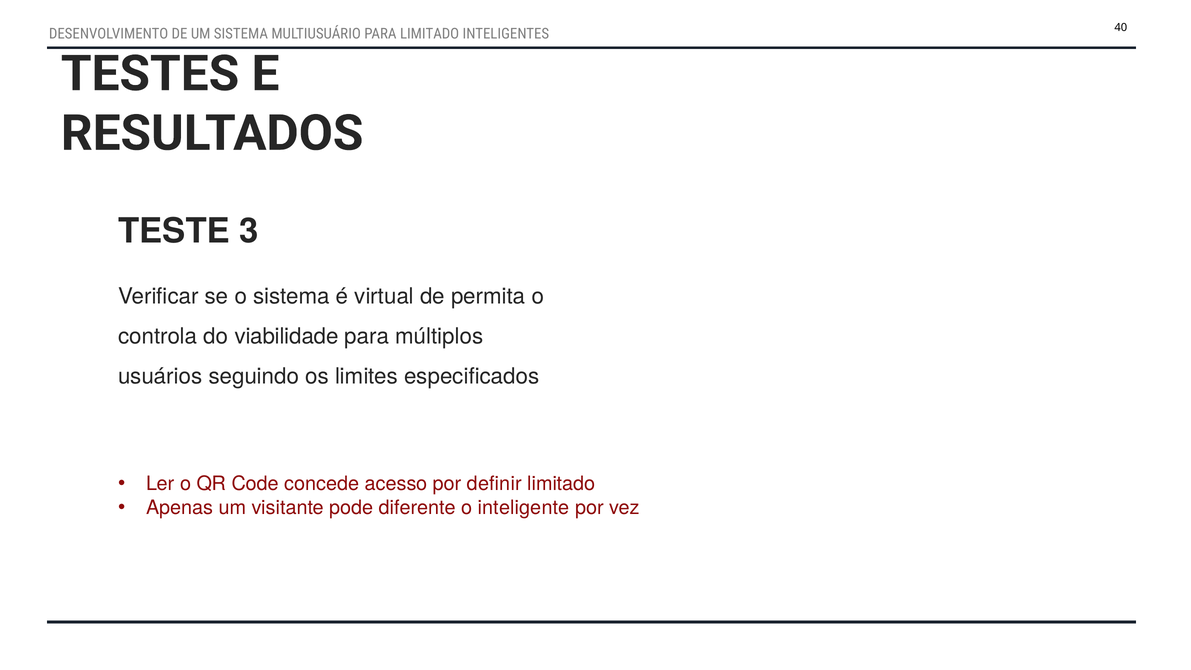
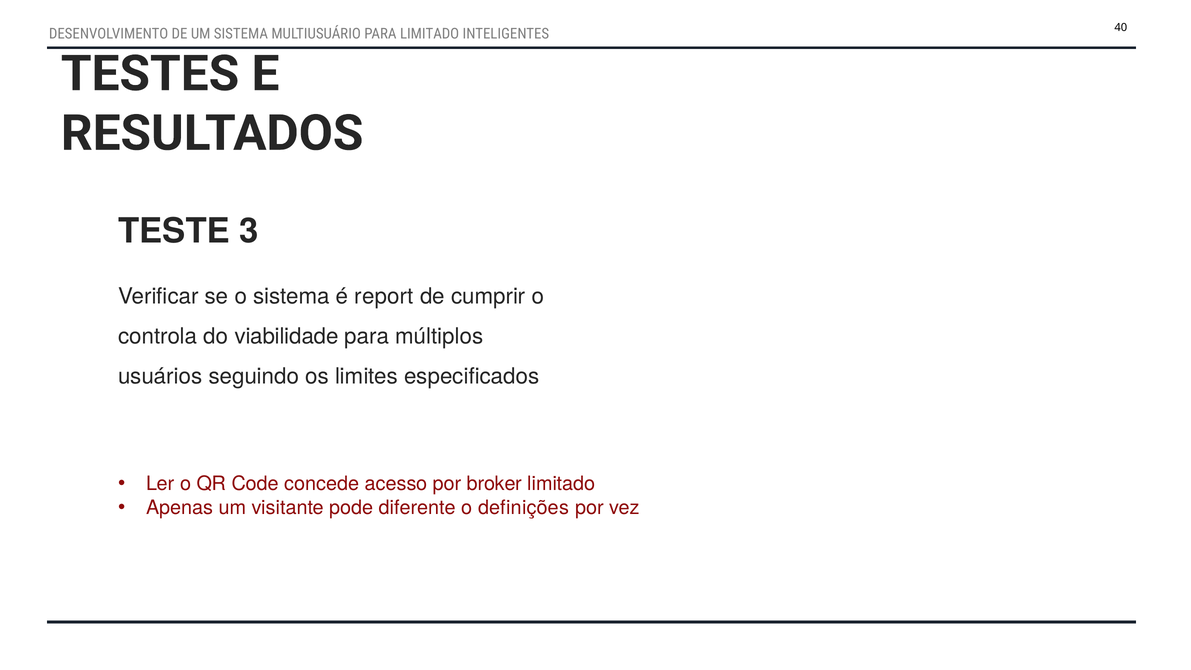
virtual: virtual -> report
permita: permita -> cumprir
definir: definir -> broker
inteligente: inteligente -> definições
